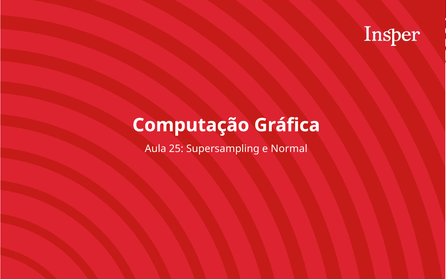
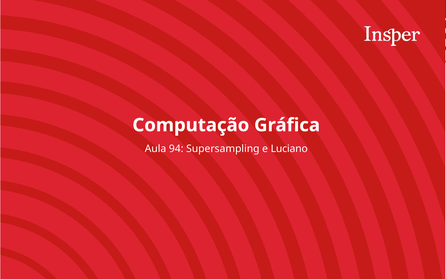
25: 25 -> 94
Normal: Normal -> Luciano
